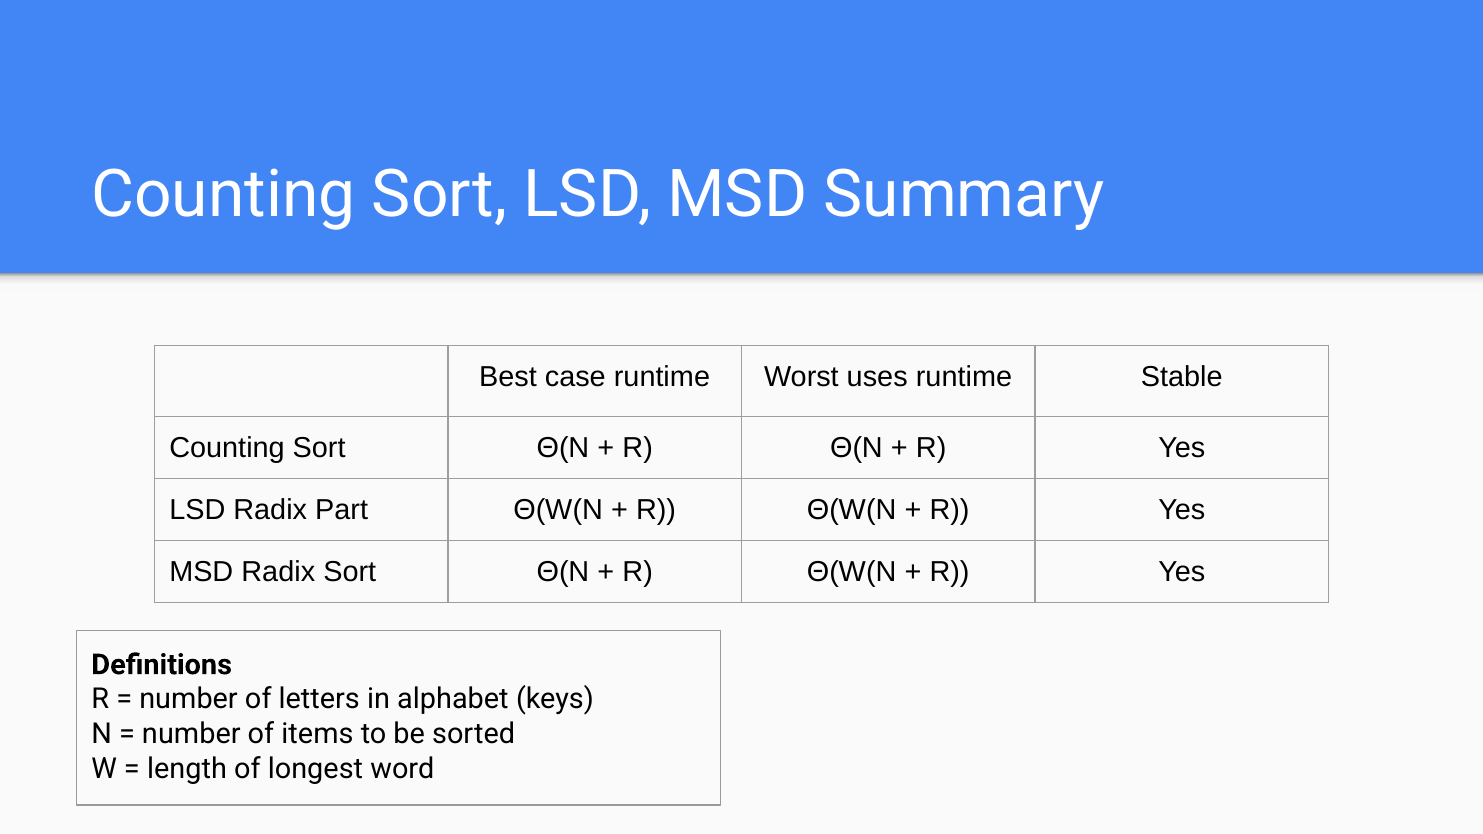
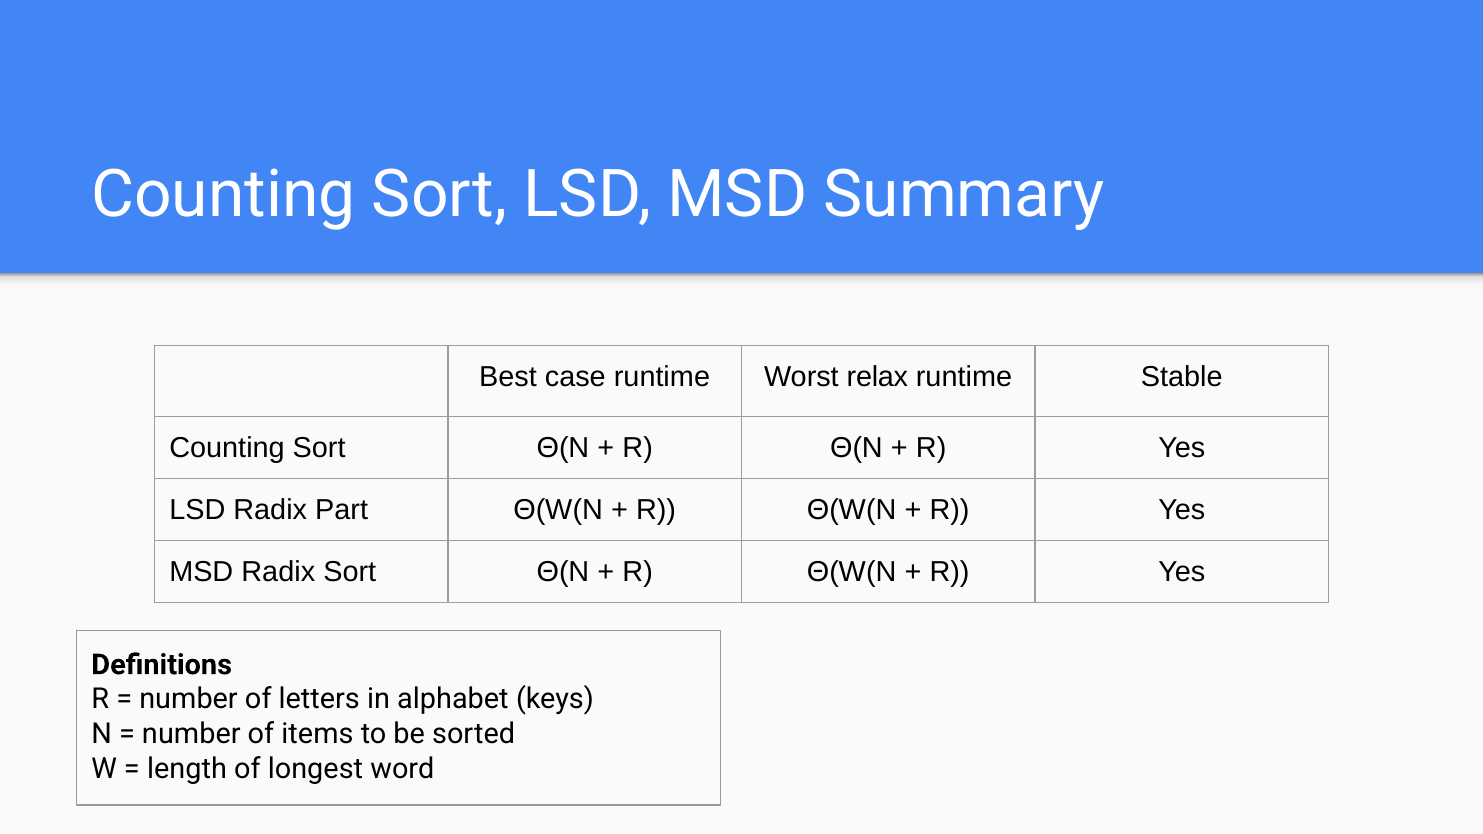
uses: uses -> relax
